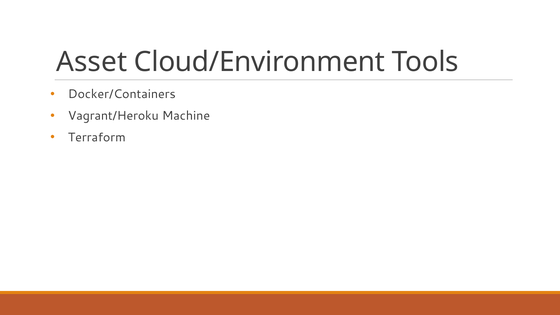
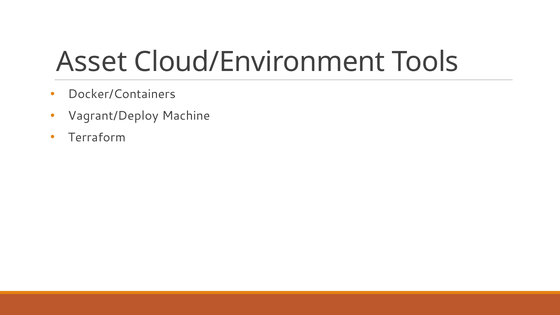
Vagrant/Heroku: Vagrant/Heroku -> Vagrant/Deploy
